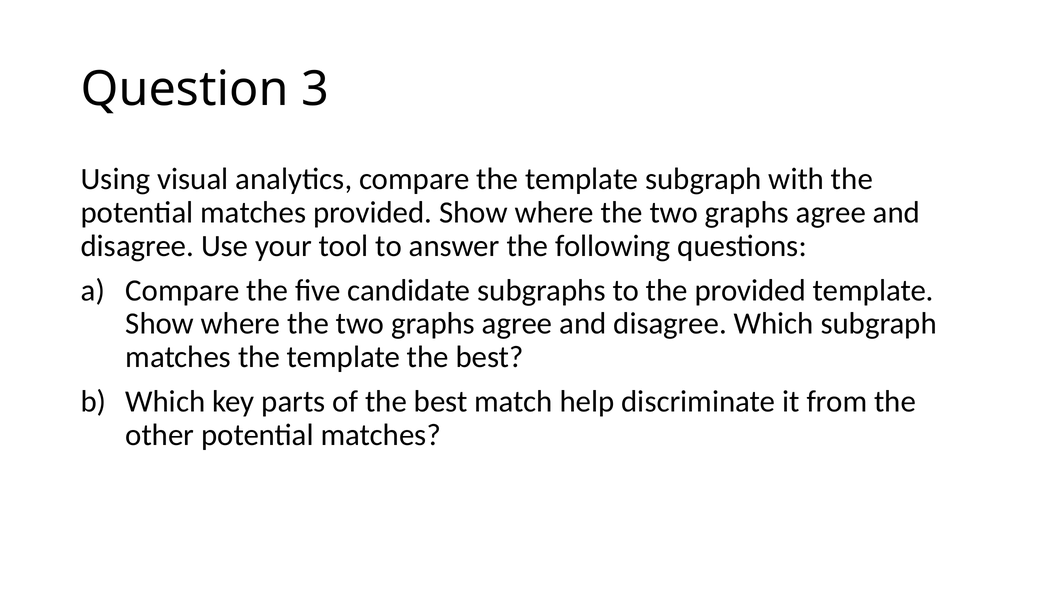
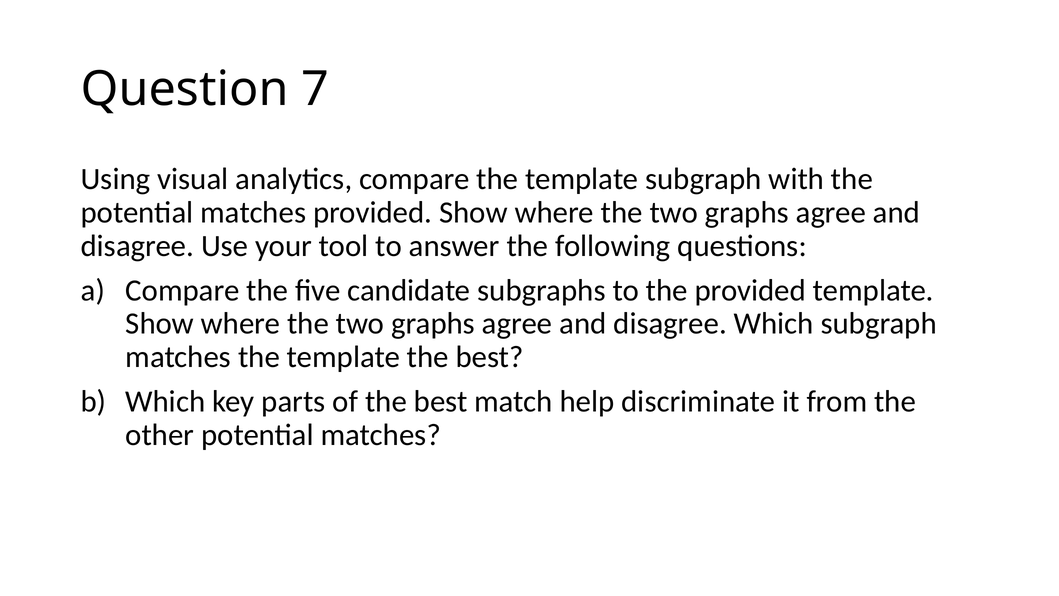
3: 3 -> 7
